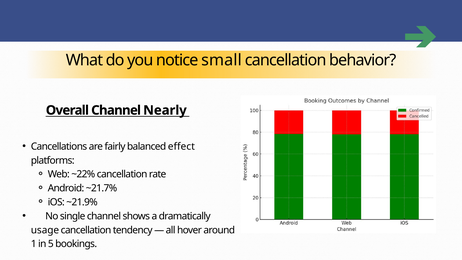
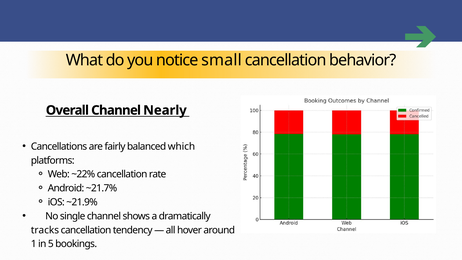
effect: effect -> which
usage: usage -> tracks
